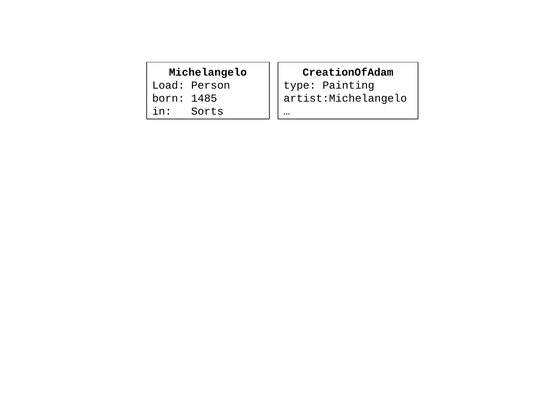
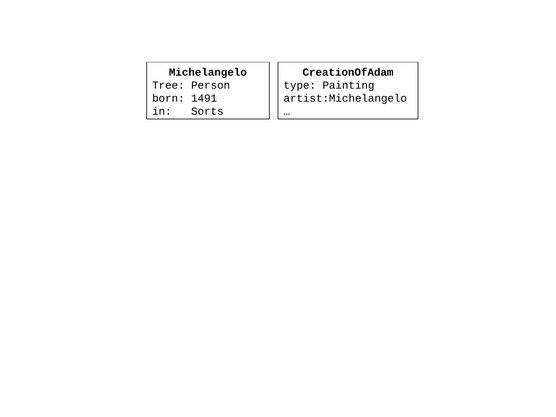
Load: Load -> Tree
1485: 1485 -> 1491
